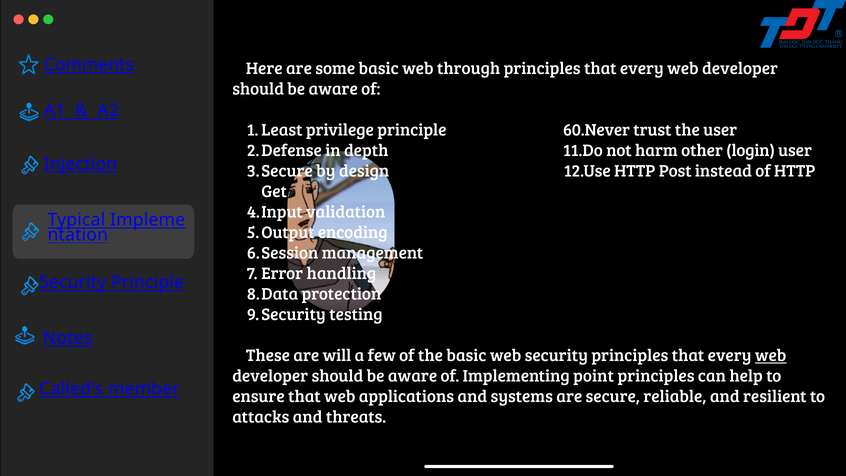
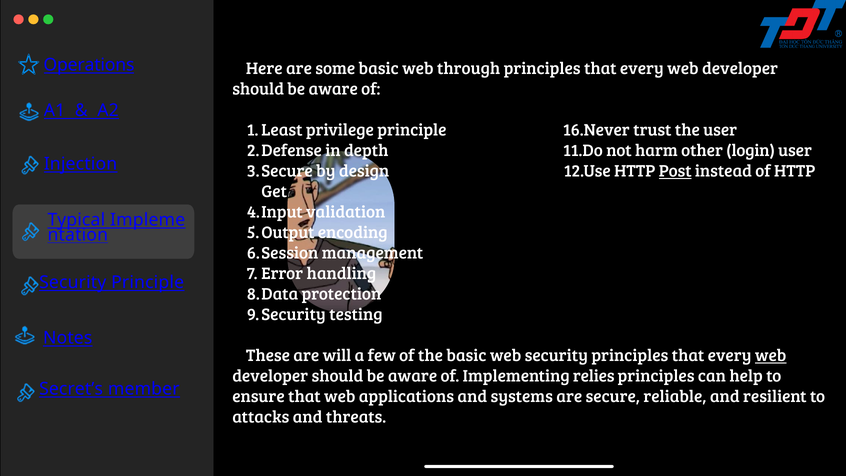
Comments: Comments -> Operations
60.Never: 60.Never -> 16.Never
Post underline: none -> present
point: point -> relies
Called’s: Called’s -> Secret’s
